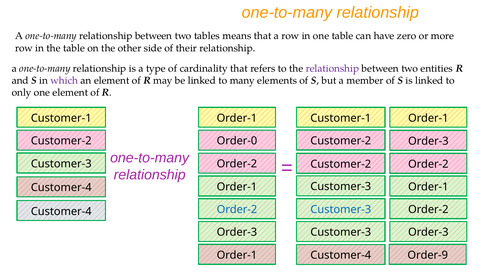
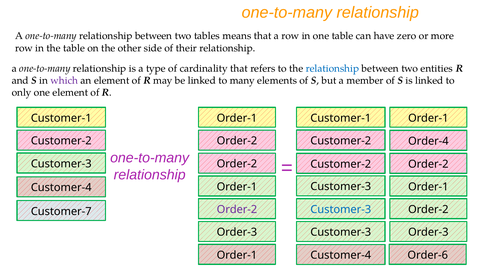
relationship at (332, 68) colour: purple -> blue
Customer-2 Order-3: Order-3 -> Order-4
Customer-2 Order-0: Order-0 -> Order-2
Order-2 at (237, 209) colour: blue -> purple
Customer-4 at (61, 211): Customer-4 -> Customer-7
Order-9: Order-9 -> Order-6
